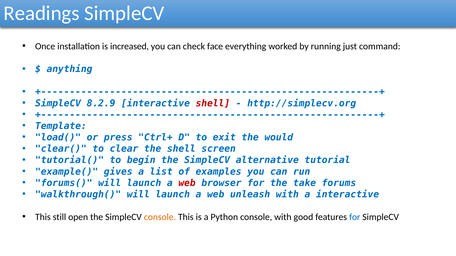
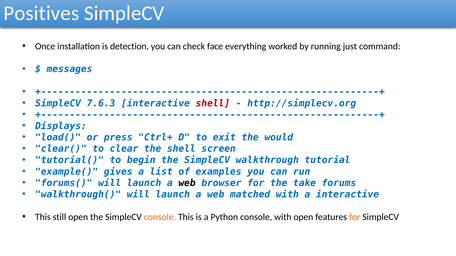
Readings: Readings -> Positives
increased: increased -> detection
anything: anything -> messages
8.2.9: 8.2.9 -> 7.6.3
Template: Template -> Displays
alternative: alternative -> walkthrough
web at (187, 183) colour: red -> black
unleash: unleash -> matched
with good: good -> open
for at (355, 217) colour: blue -> orange
